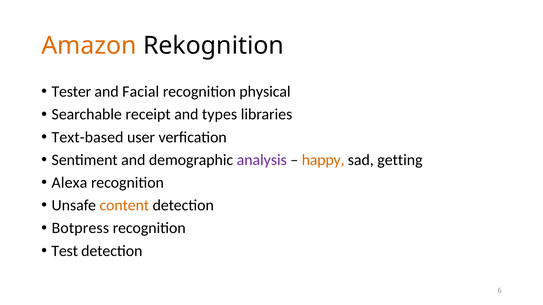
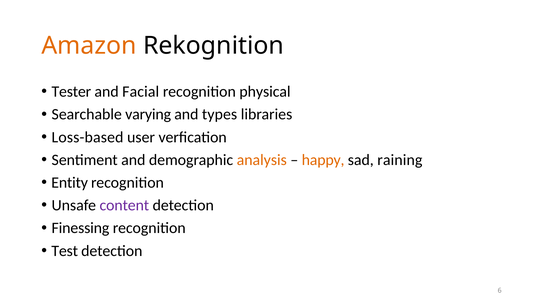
receipt: receipt -> varying
Text-based: Text-based -> Loss-based
analysis colour: purple -> orange
getting: getting -> raining
Alexa: Alexa -> Entity
content colour: orange -> purple
Botpress: Botpress -> Finessing
